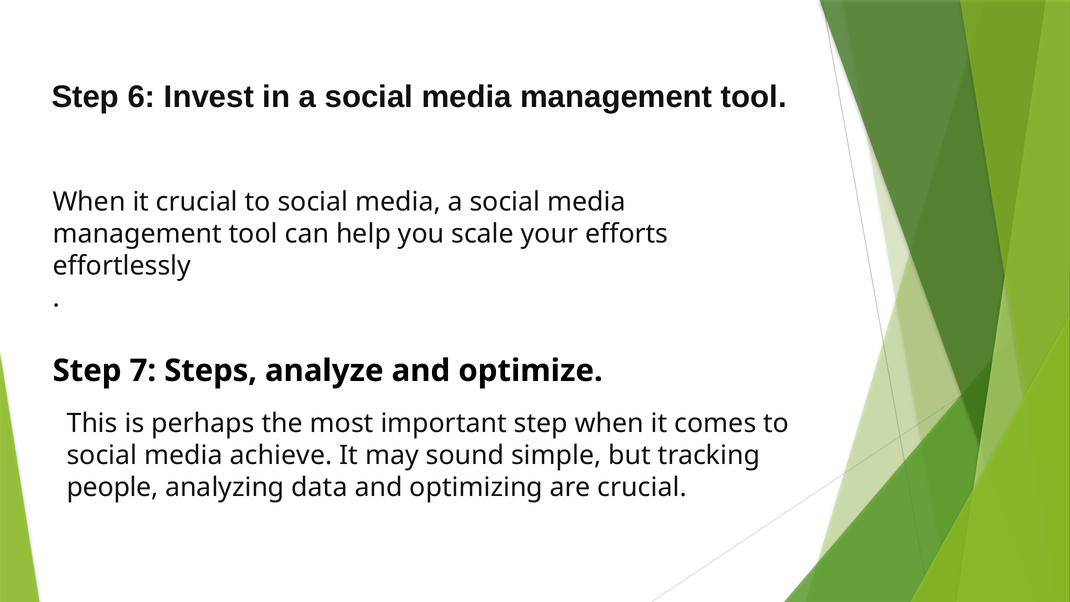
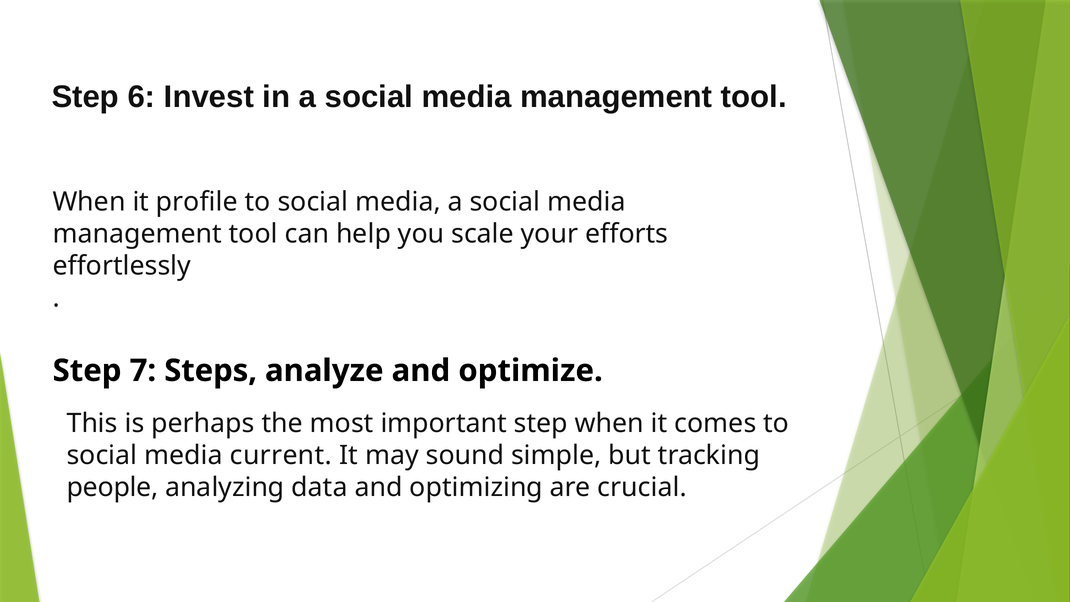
it crucial: crucial -> profile
achieve: achieve -> current
